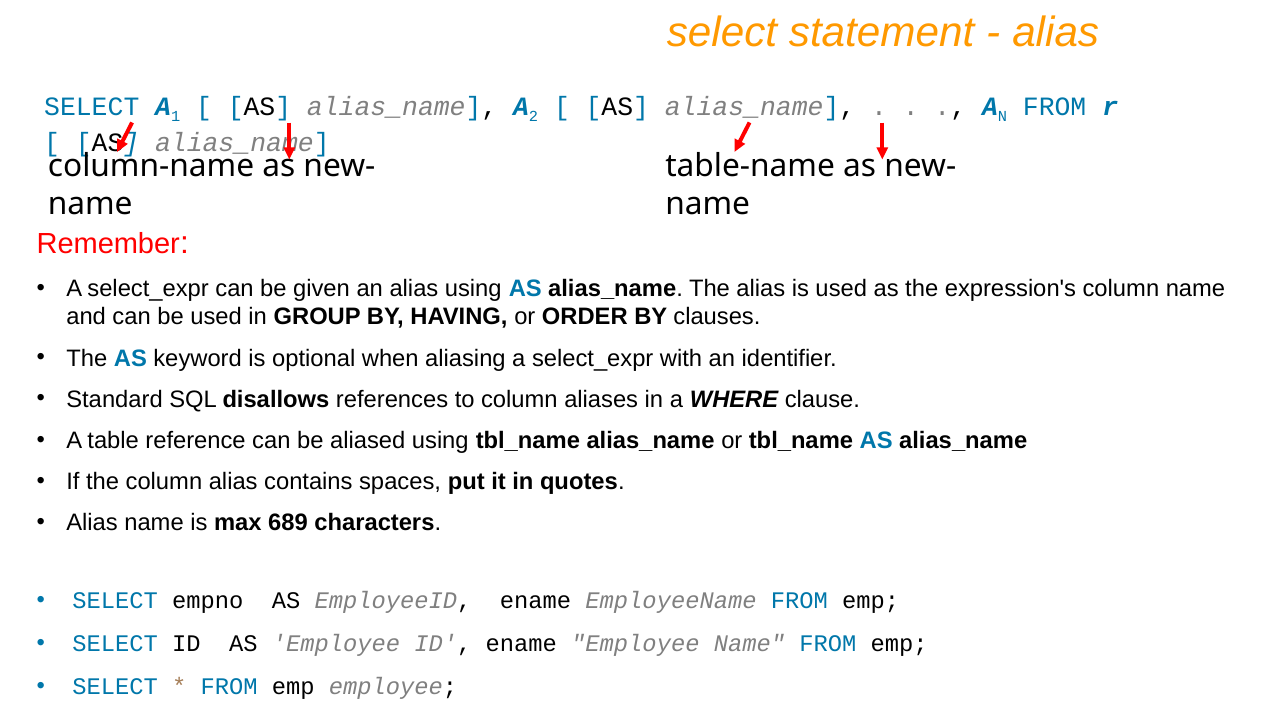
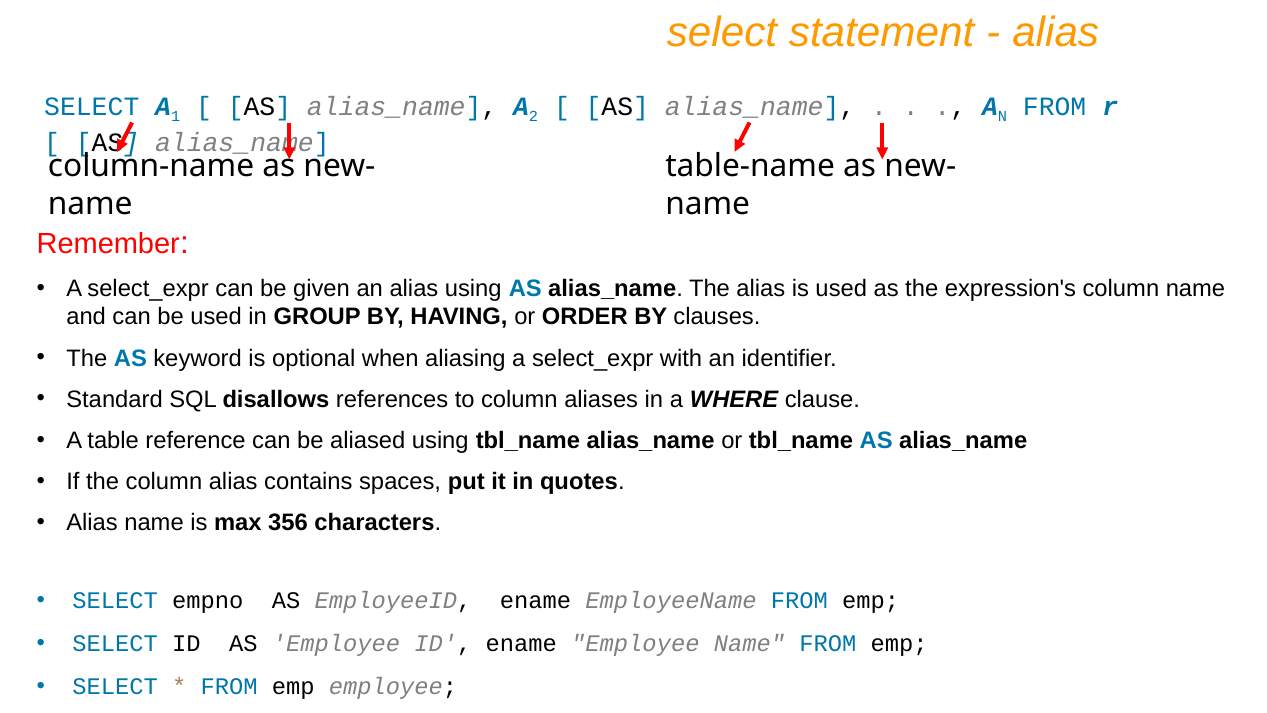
689: 689 -> 356
